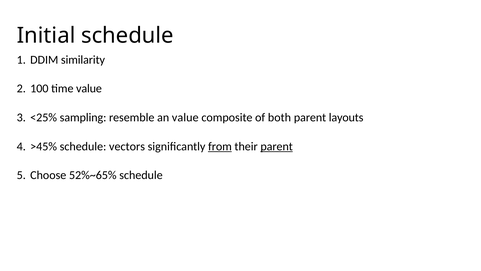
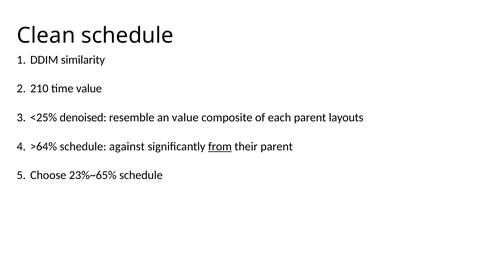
Initial: Initial -> Clean
100: 100 -> 210
sampling: sampling -> denoised
both: both -> each
>45%: >45% -> >64%
vectors: vectors -> against
parent at (277, 146) underline: present -> none
52%~65%: 52%~65% -> 23%~65%
